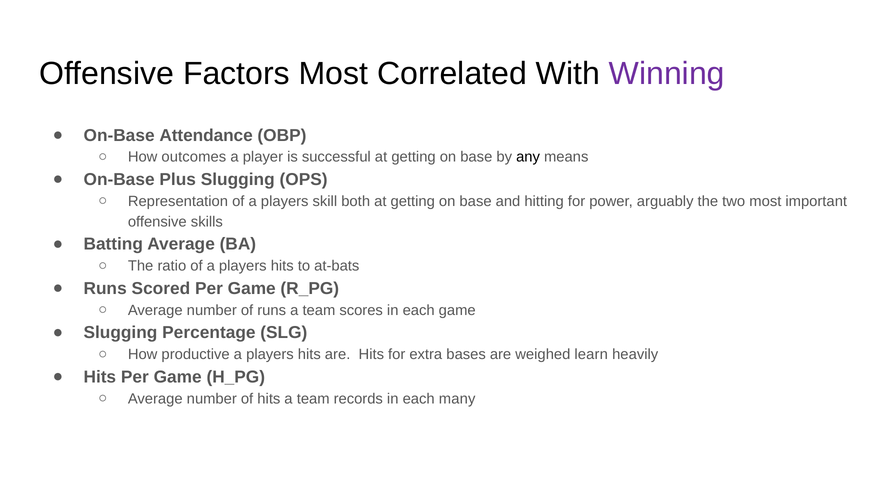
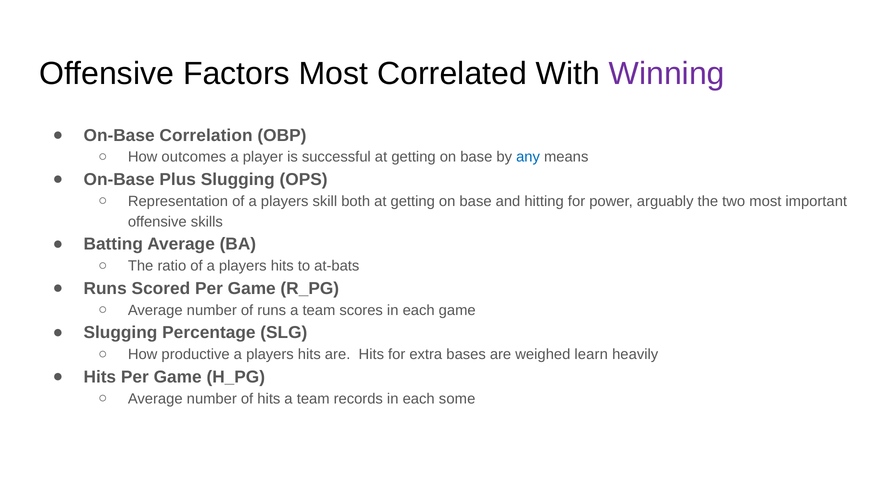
Attendance: Attendance -> Correlation
any colour: black -> blue
many: many -> some
